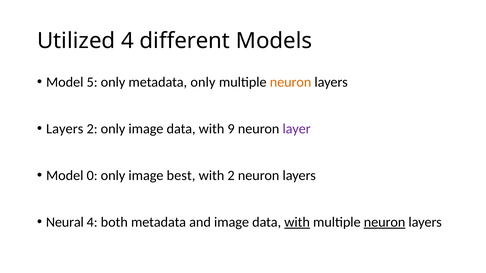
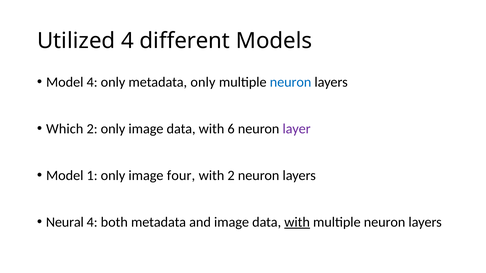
Model 5: 5 -> 4
neuron at (291, 82) colour: orange -> blue
Layers at (65, 129): Layers -> Which
9: 9 -> 6
0: 0 -> 1
best: best -> four
neuron at (385, 222) underline: present -> none
